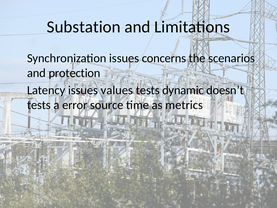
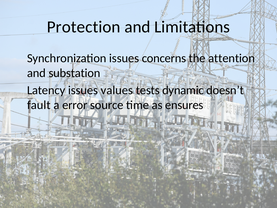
Substation: Substation -> Protection
scenarios: scenarios -> attention
protection: protection -> substation
tests at (39, 105): tests -> fault
metrics: metrics -> ensures
